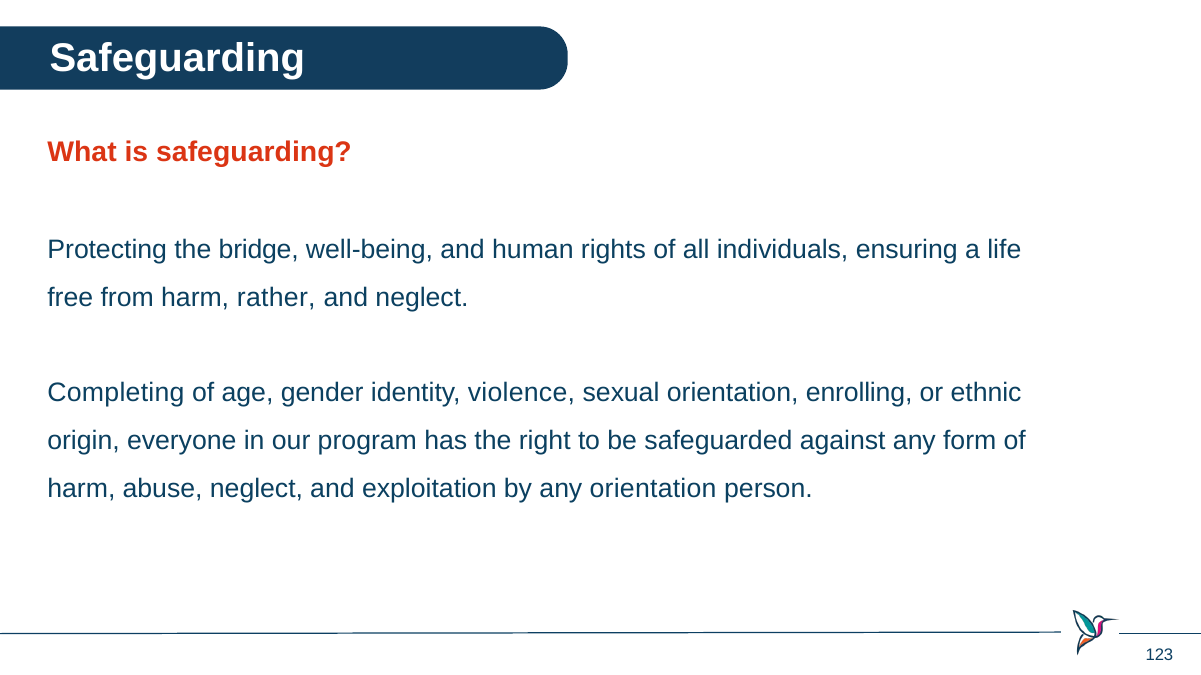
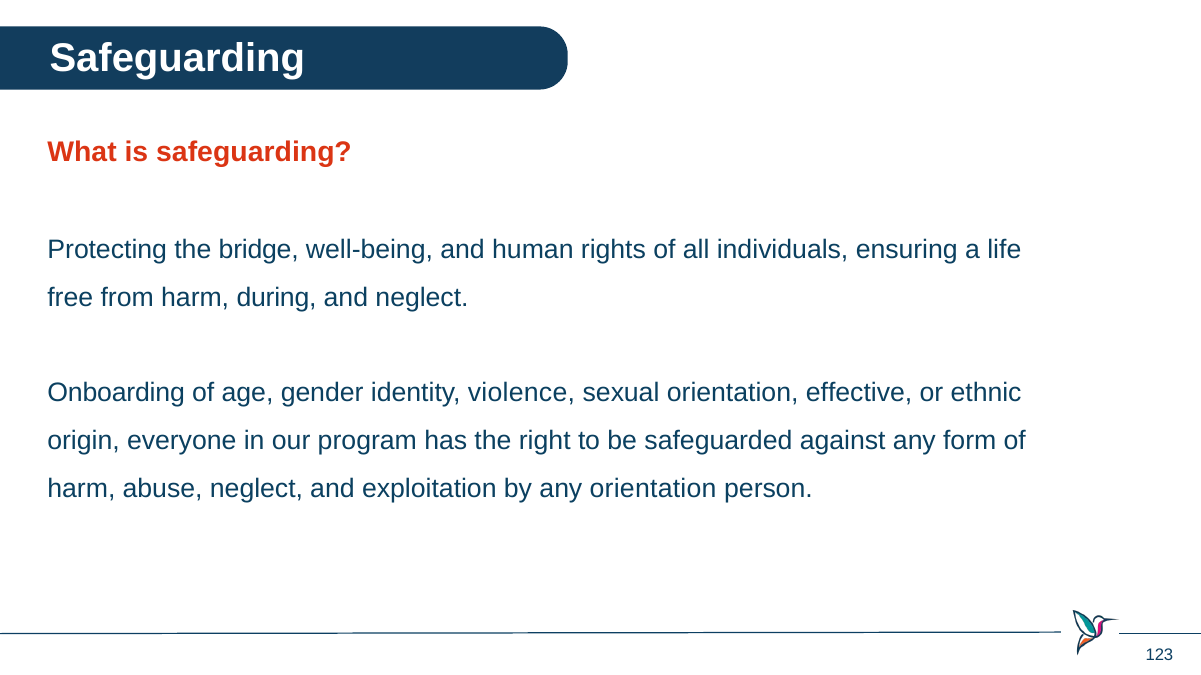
rather: rather -> during
Completing: Completing -> Onboarding
enrolling: enrolling -> effective
